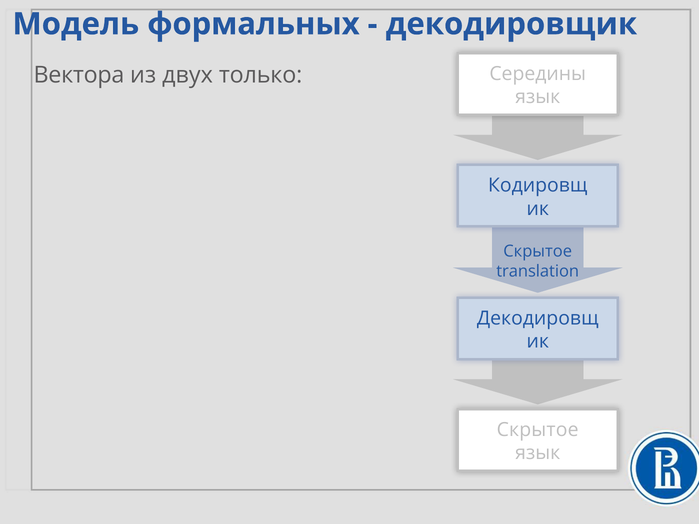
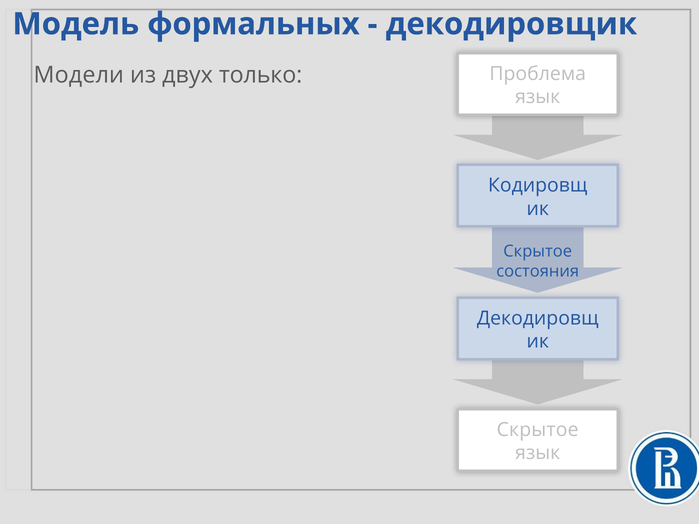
Середины: Середины -> Проблема
Вектора: Вектора -> Модели
translation: translation -> состояния
